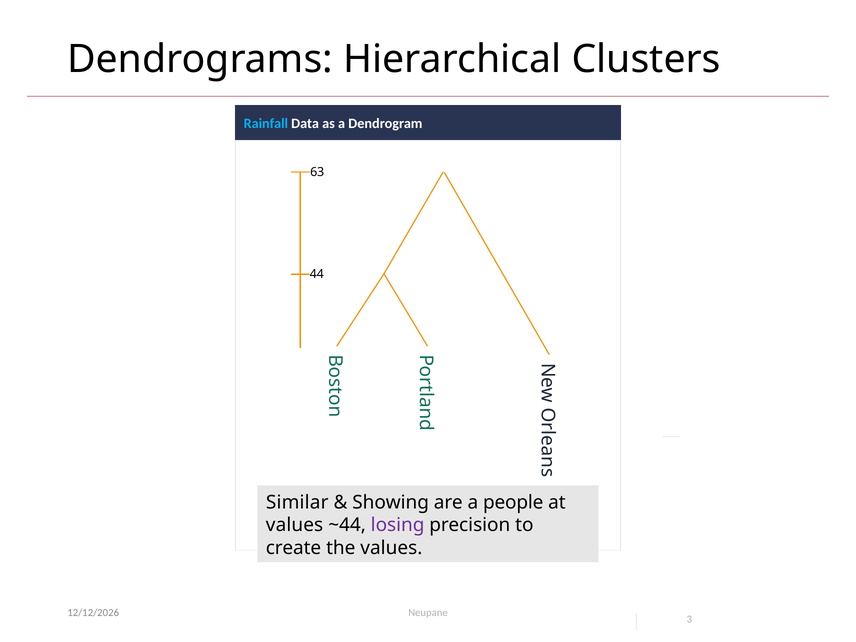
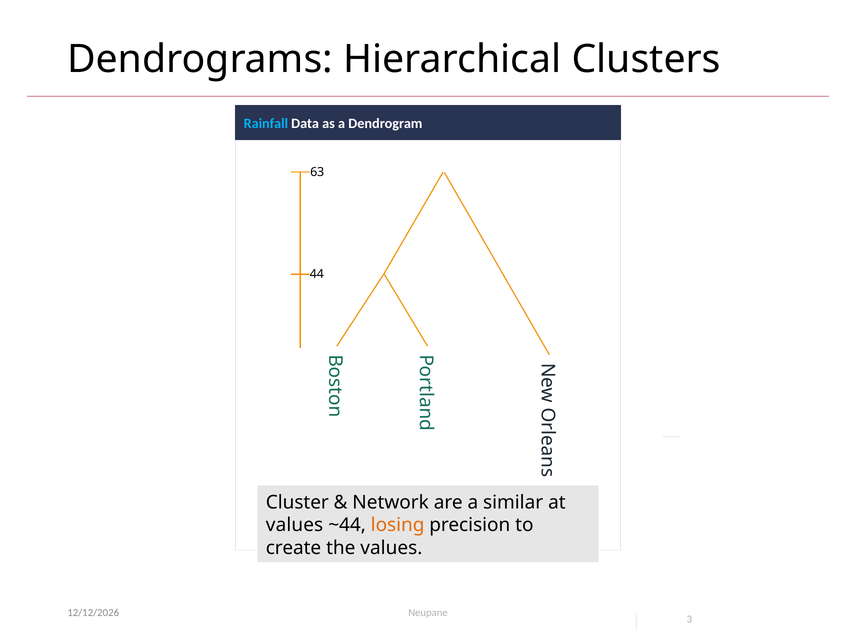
Similar: Similar -> Cluster
Showing: Showing -> Network
people: people -> similar
losing colour: purple -> orange
